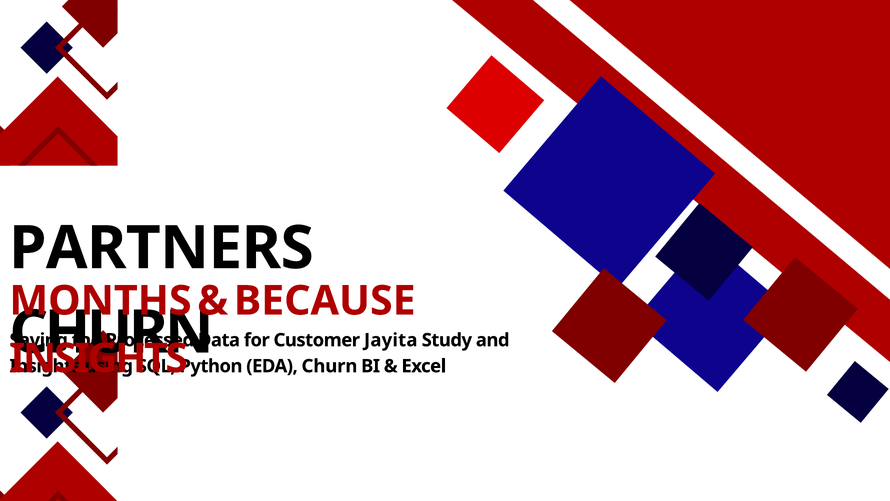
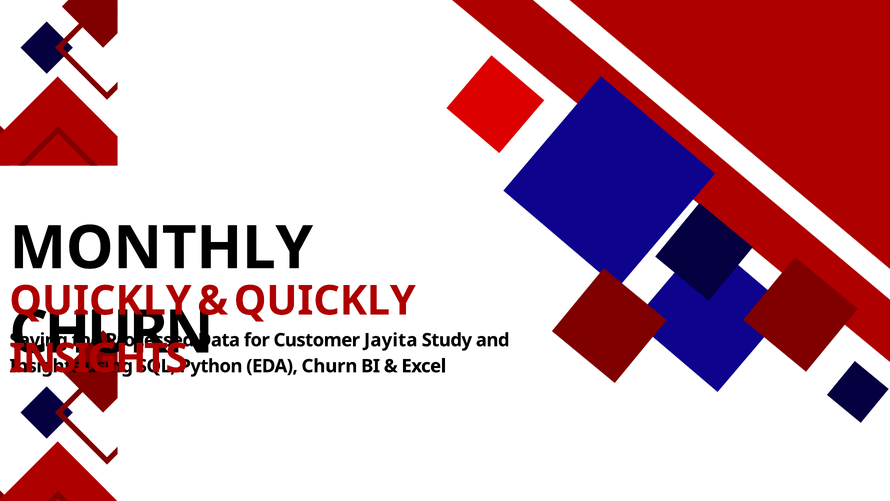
PARTNERS: PARTNERS -> MONTHLY
MONTHS at (101, 301): MONTHS -> QUICKLY
BECAUSE at (325, 301): BECAUSE -> QUICKLY
